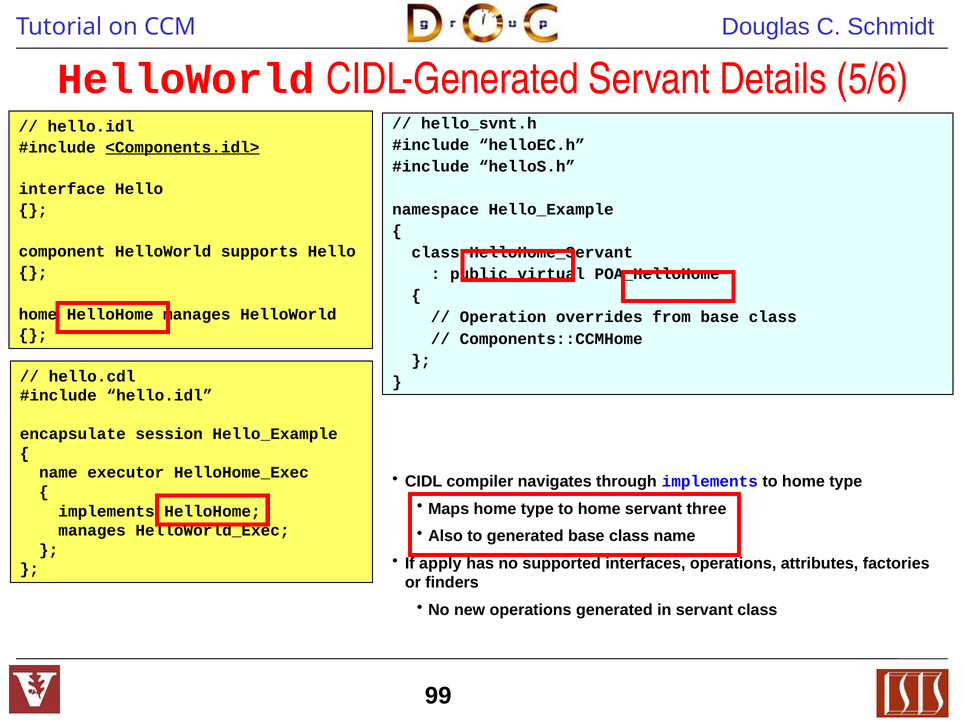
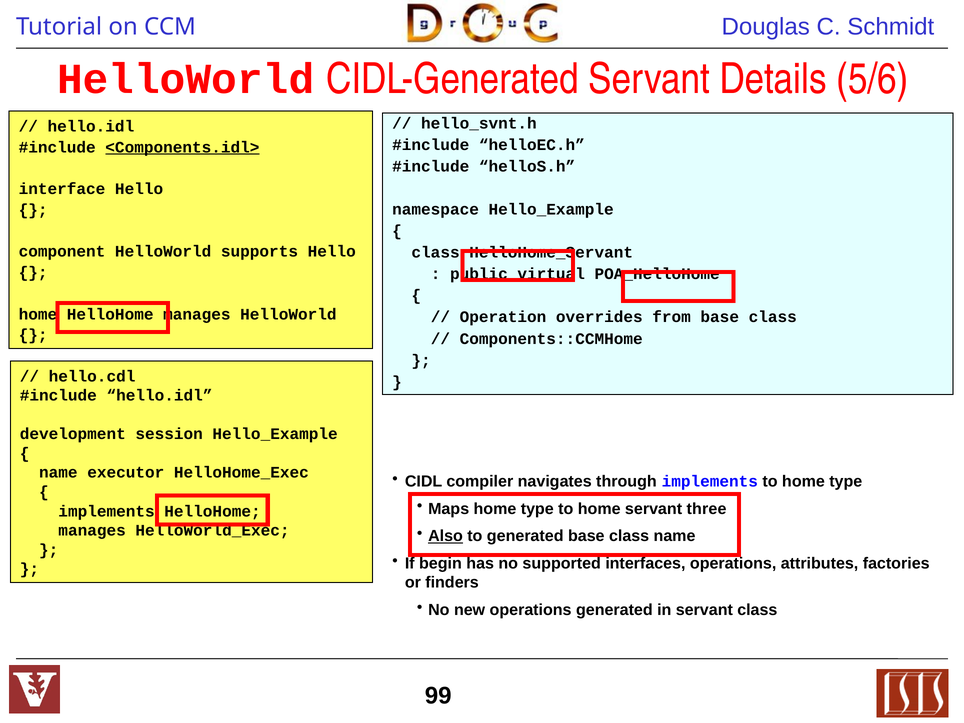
encapsulate: encapsulate -> development
Also underline: none -> present
apply: apply -> begin
